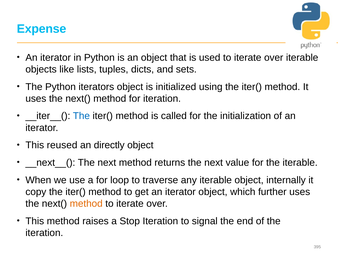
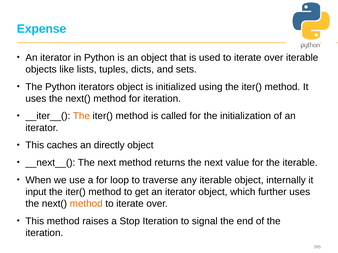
The at (81, 116) colour: blue -> orange
reused: reused -> caches
copy: copy -> input
